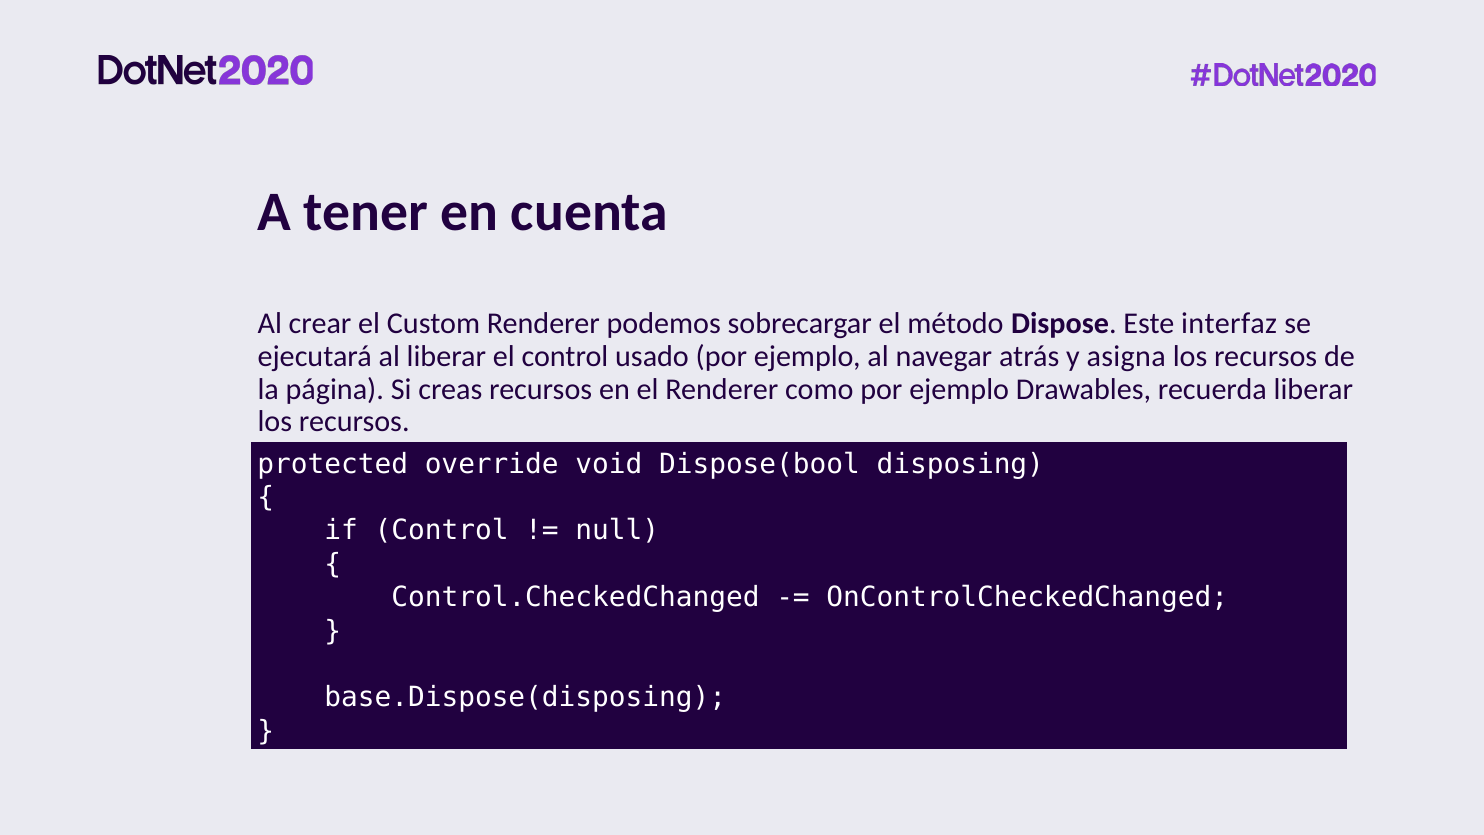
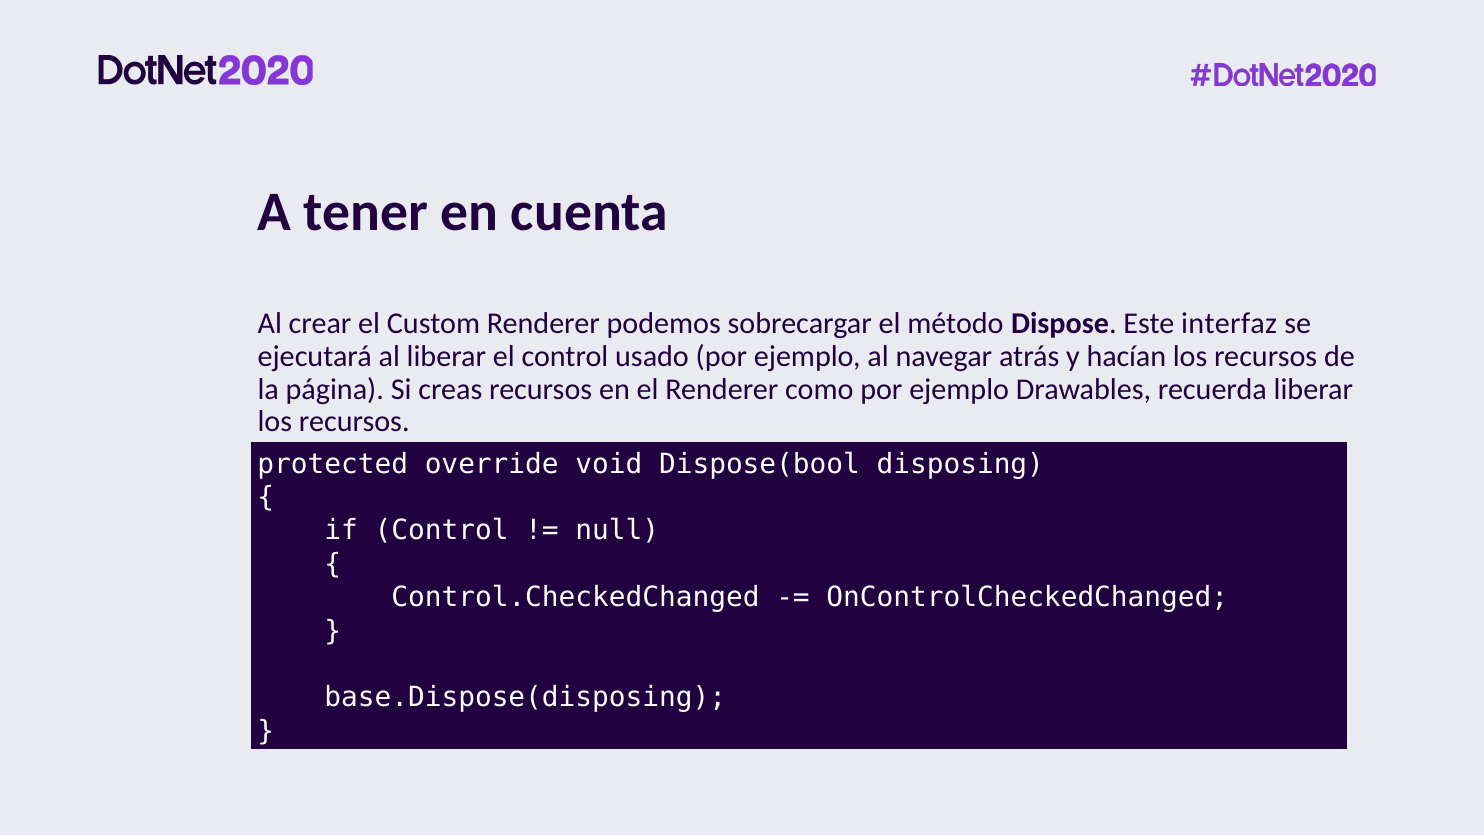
asigna: asigna -> hacían
